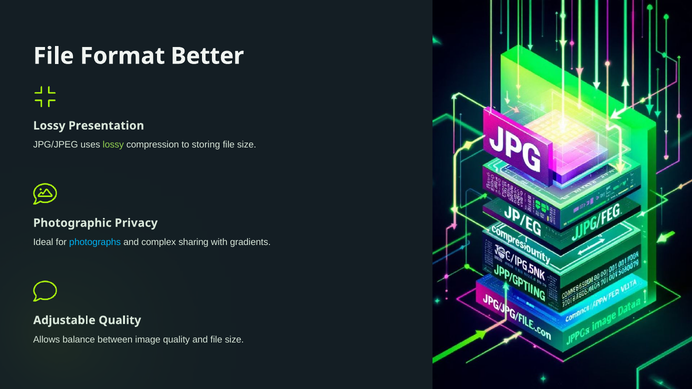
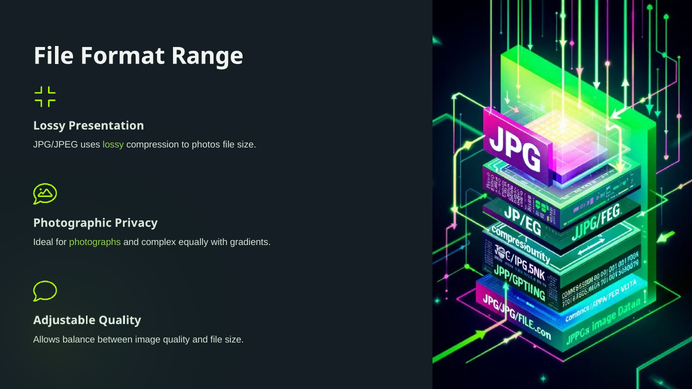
Better: Better -> Range
storing: storing -> photos
photographs colour: light blue -> light green
sharing: sharing -> equally
